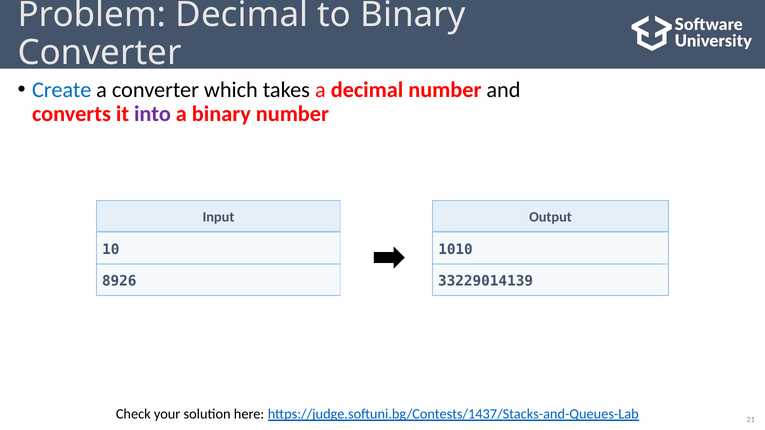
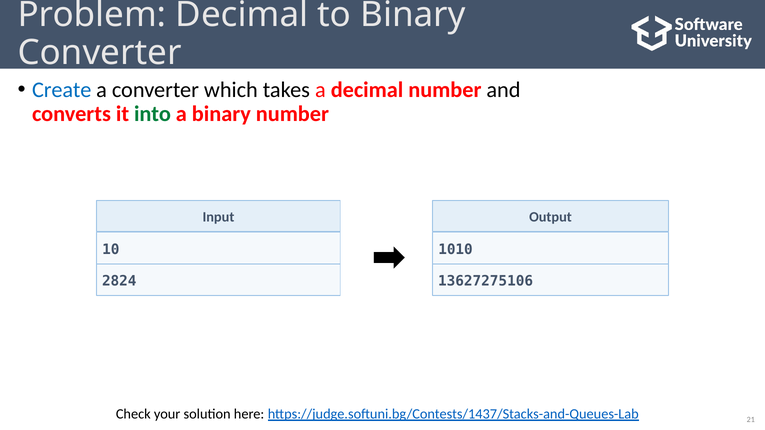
into colour: purple -> green
8926: 8926 -> 2824
33229014139: 33229014139 -> 13627275106
